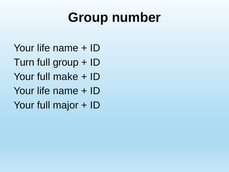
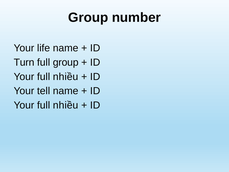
make at (66, 77): make -> nhiều
life at (44, 91): life -> tell
major at (66, 105): major -> nhiều
